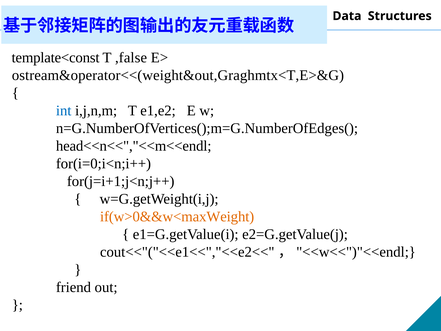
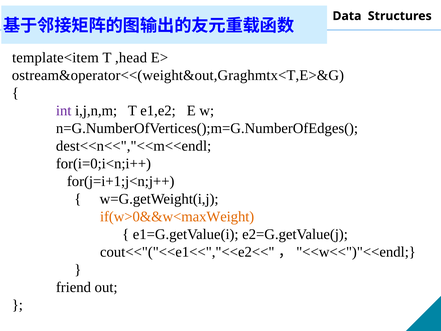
template<const: template<const -> template<item
,false: ,false -> ,head
int colour: blue -> purple
head<<n<<","<<m<<endl: head<<n<<","<<m<<endl -> dest<<n<<","<<m<<endl
